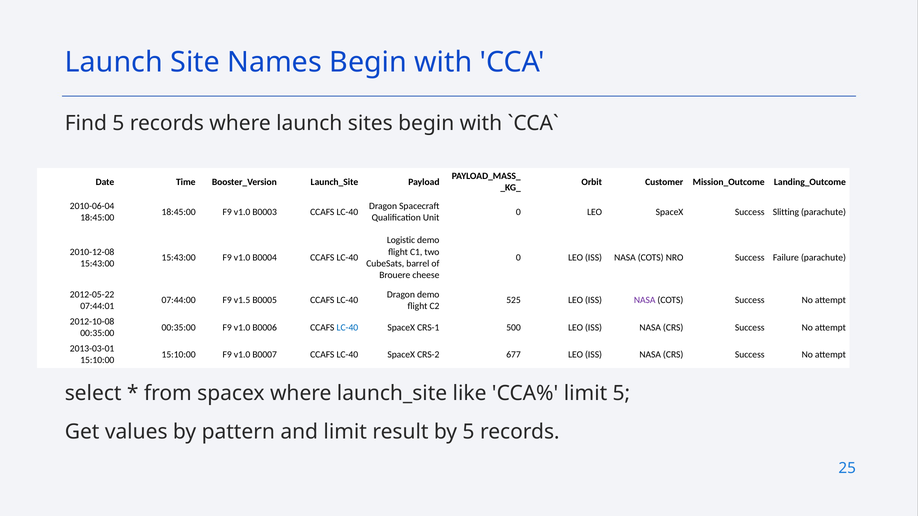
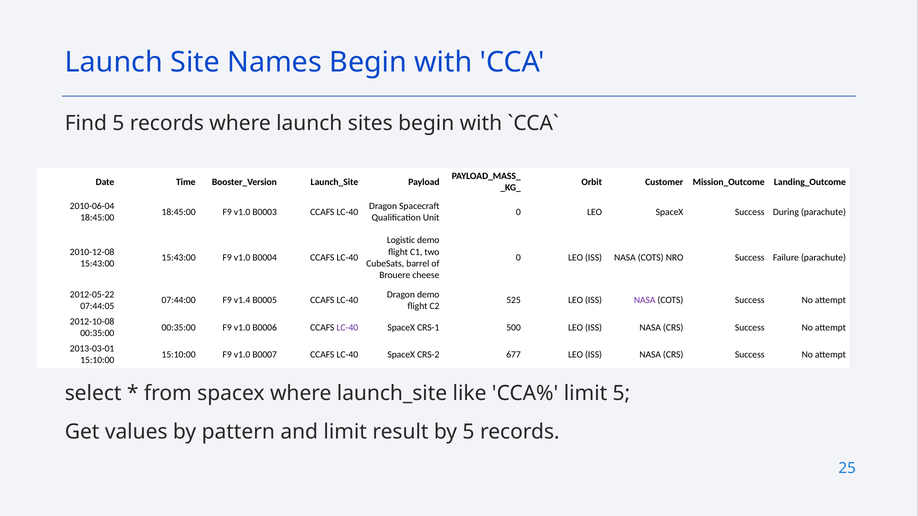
Slitting: Slitting -> During
v1.5: v1.5 -> v1.4
07:44:01: 07:44:01 -> 07:44:05
LC-40 at (347, 328) colour: blue -> purple
